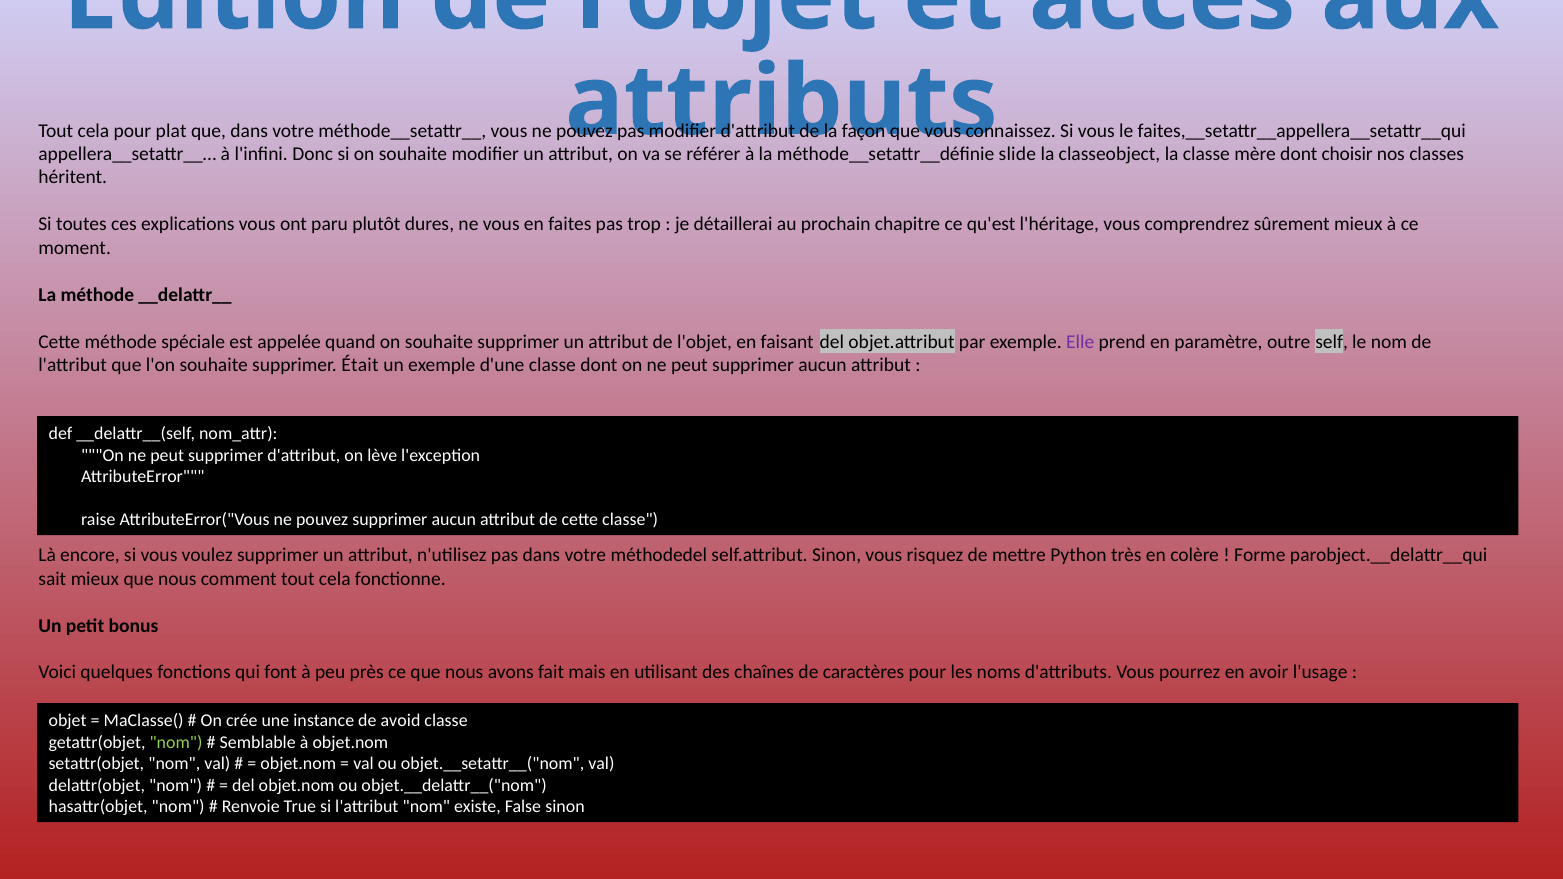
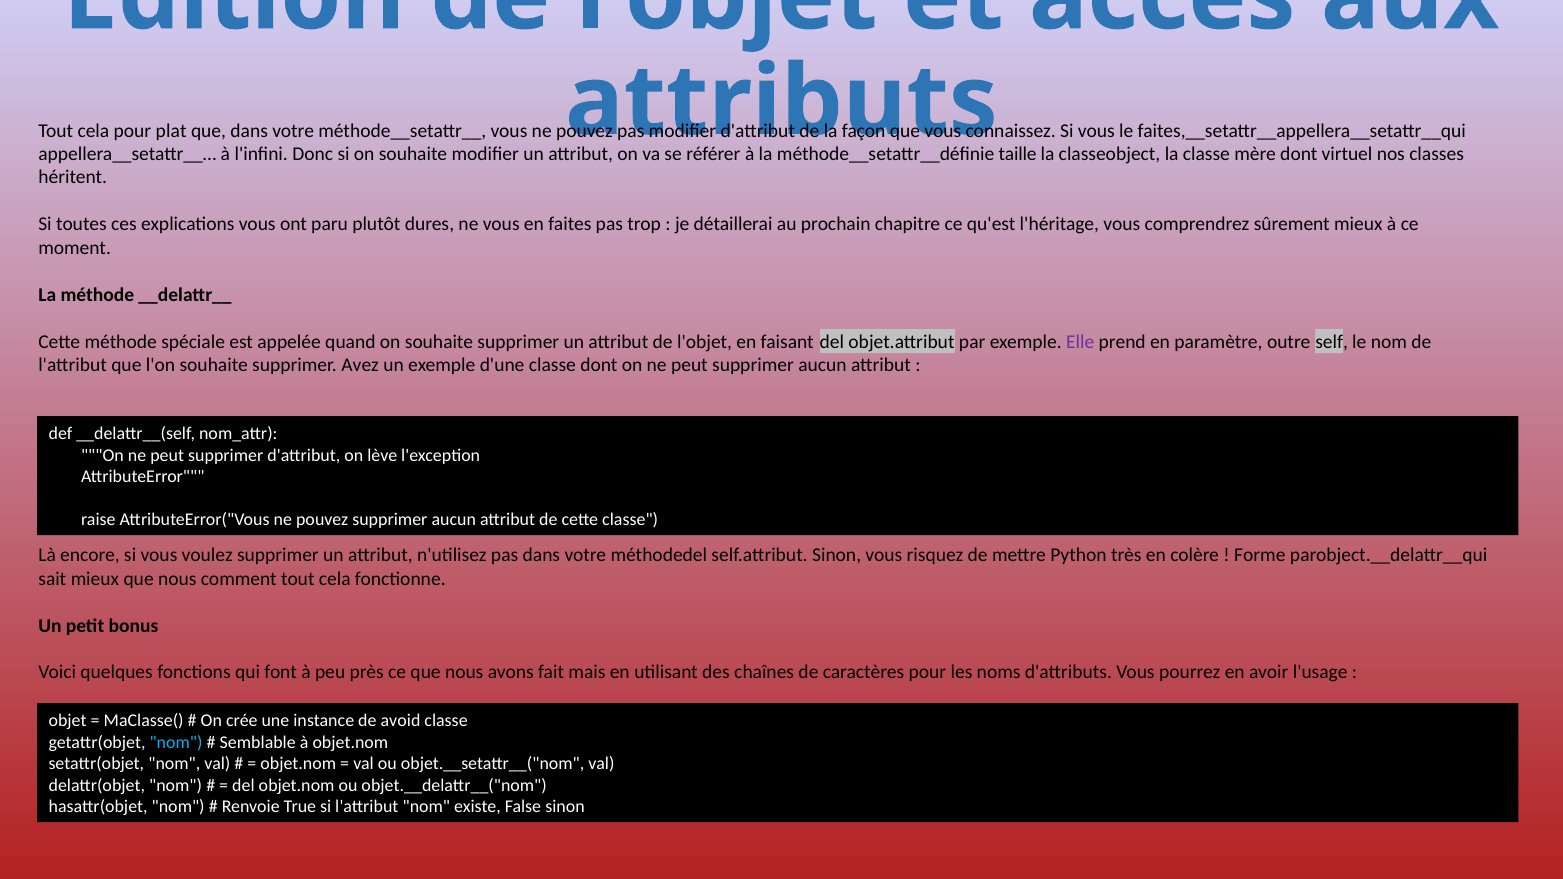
slide: slide -> taille
choisir: choisir -> virtuel
Était: Était -> Avez
nom at (176, 742) colour: light green -> light blue
